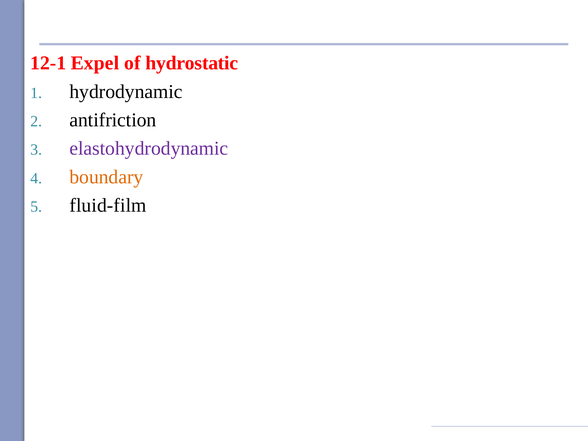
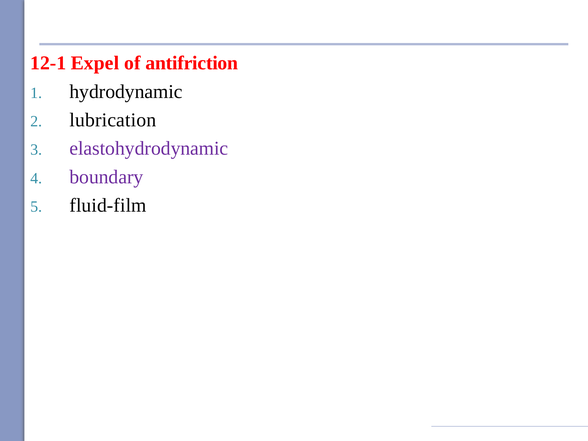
hydrostatic: hydrostatic -> antifriction
antifriction: antifriction -> lubrication
boundary colour: orange -> purple
